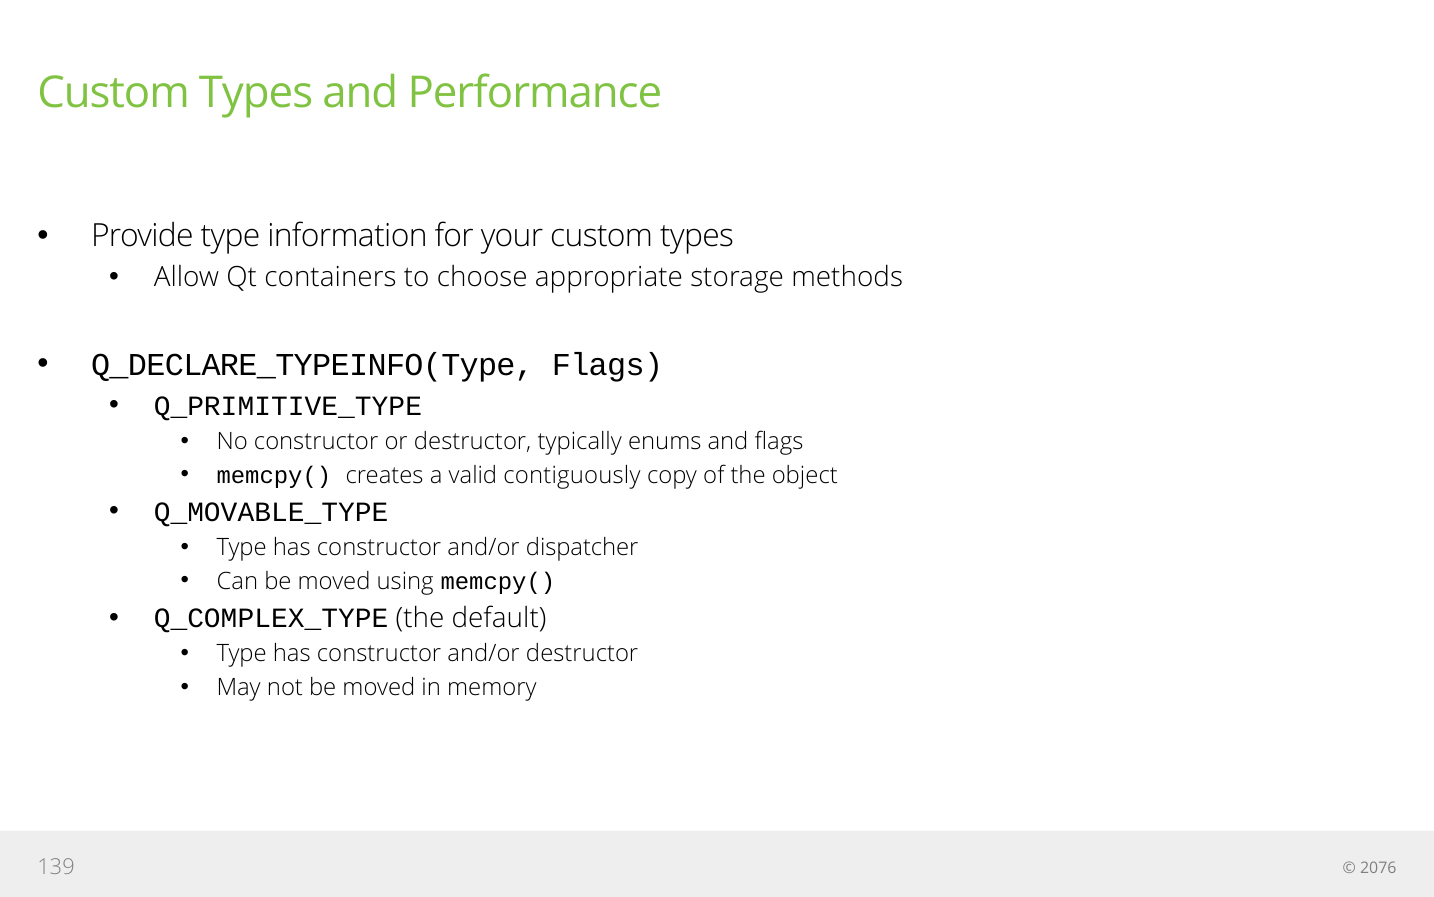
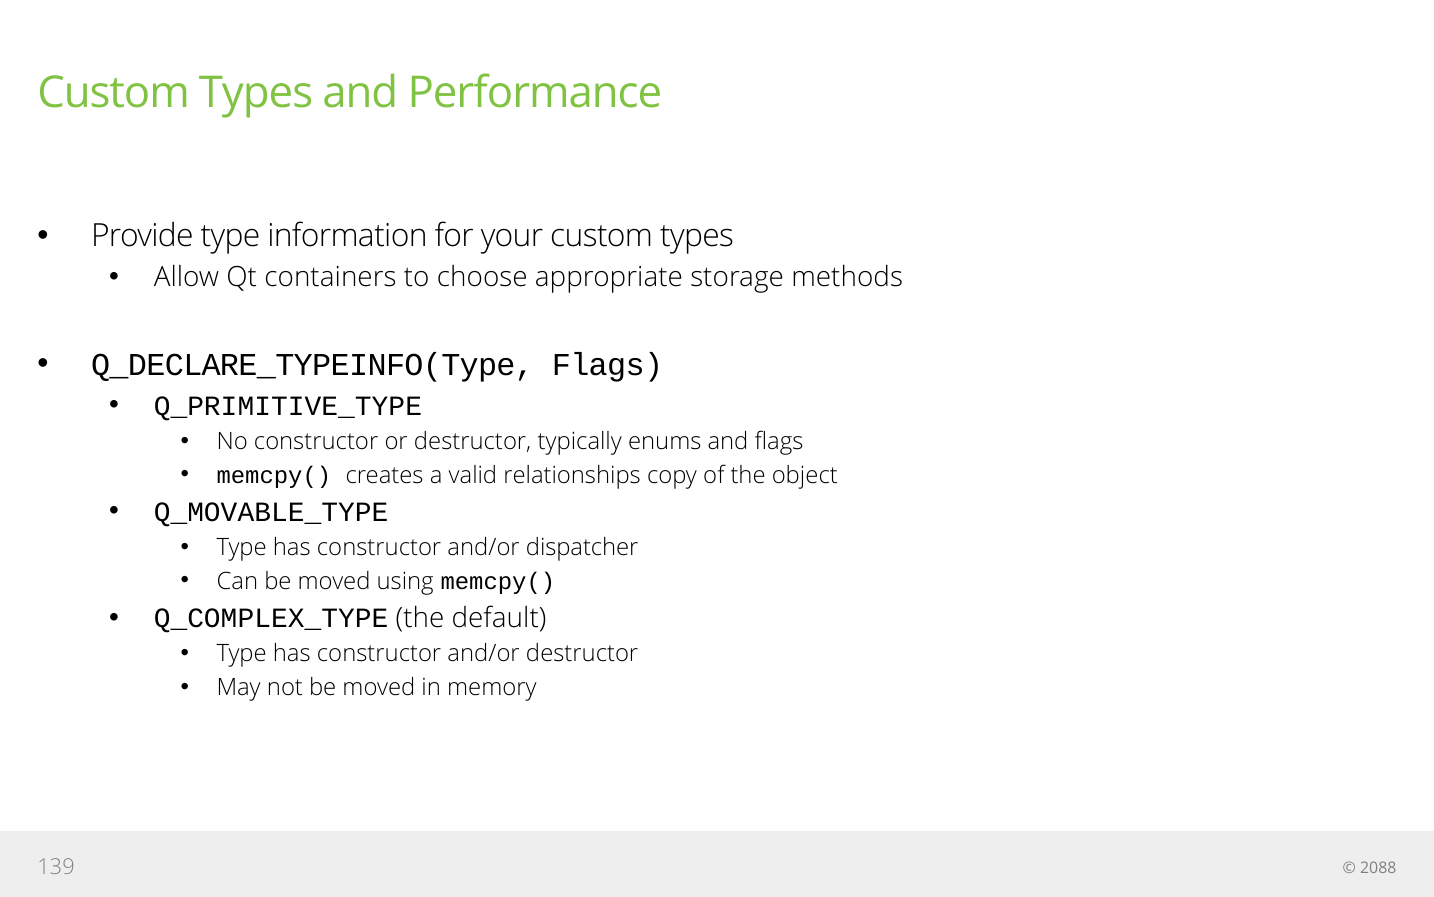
contiguously: contiguously -> relationships
2076: 2076 -> 2088
